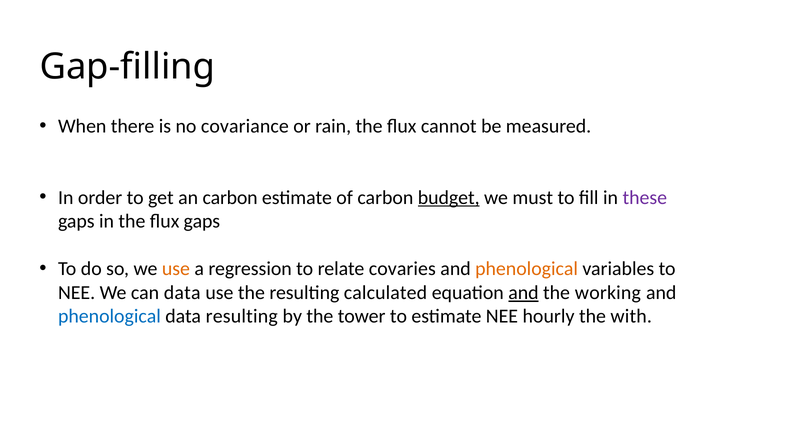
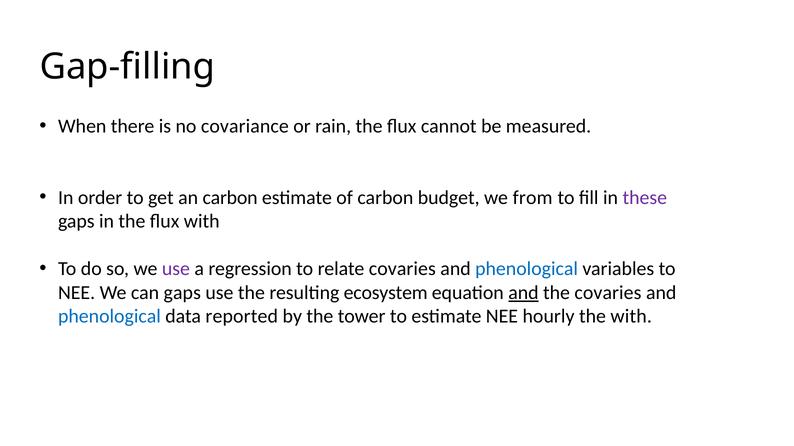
budget underline: present -> none
must: must -> from
flux gaps: gaps -> with
use at (176, 269) colour: orange -> purple
phenological at (527, 269) colour: orange -> blue
can data: data -> gaps
calculated: calculated -> ecosystem
the working: working -> covaries
data resulting: resulting -> reported
